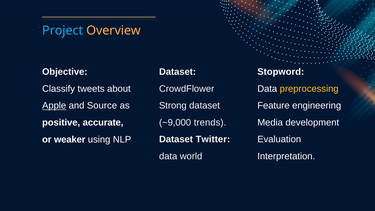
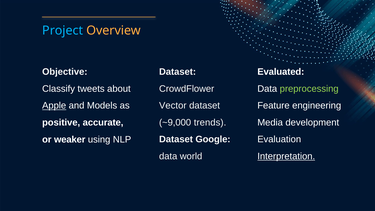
Stopword: Stopword -> Evaluated
preprocessing colour: yellow -> light green
Source: Source -> Models
Strong: Strong -> Vector
Twitter: Twitter -> Google
Interpretation underline: none -> present
